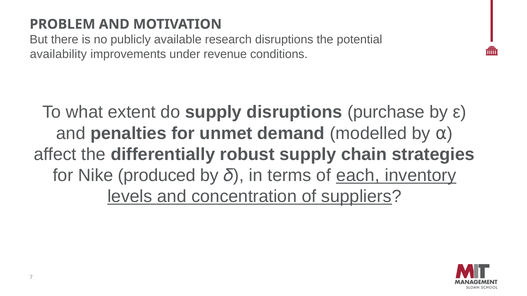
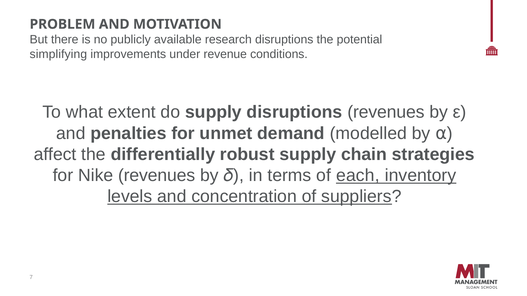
availability: availability -> simplifying
disruptions purchase: purchase -> revenues
Nike produced: produced -> revenues
